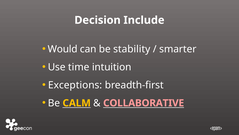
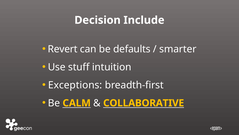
Would: Would -> Revert
stability: stability -> defaults
time: time -> stuff
COLLABORATIVE colour: pink -> yellow
